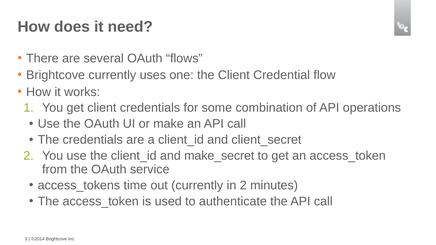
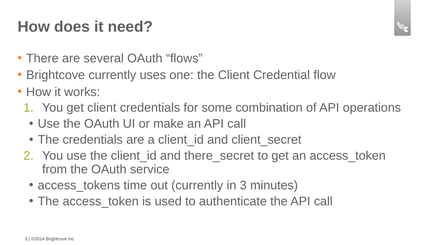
make_secret: make_secret -> there_secret
in 2: 2 -> 3
